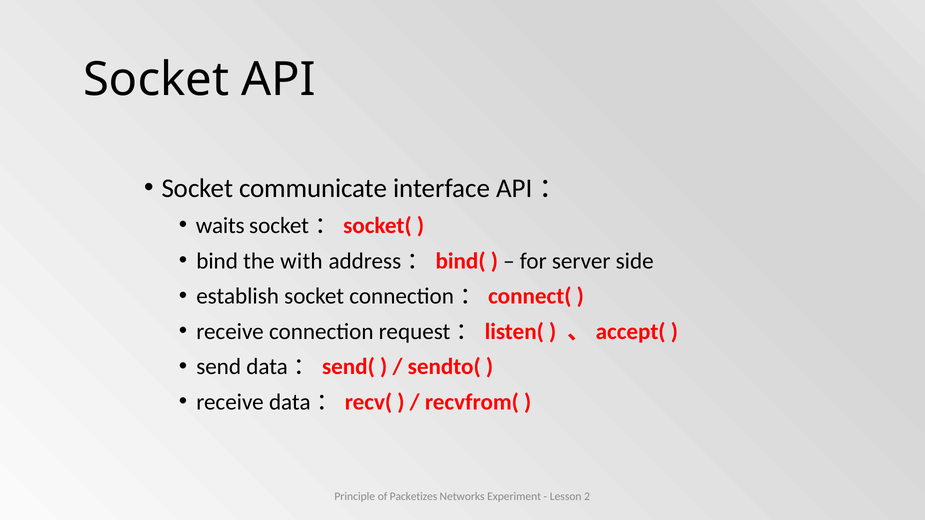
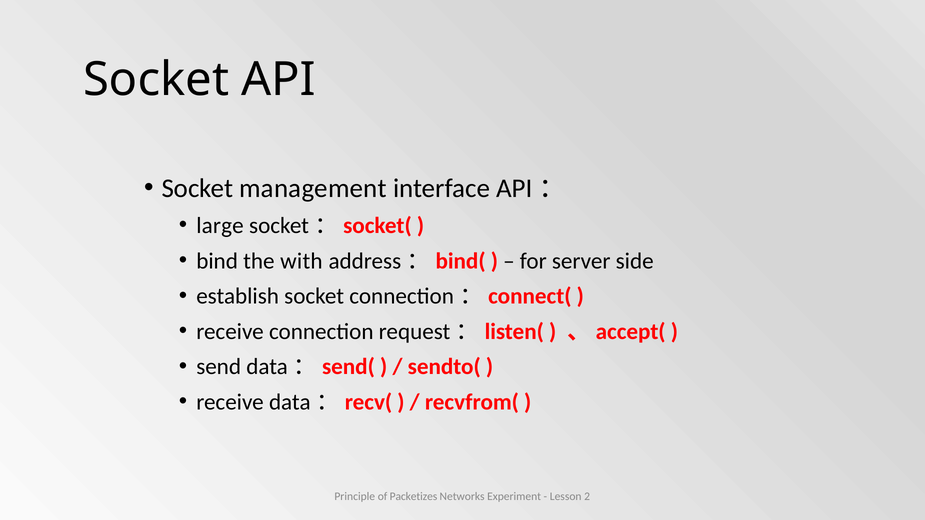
communicate: communicate -> management
waits: waits -> large
